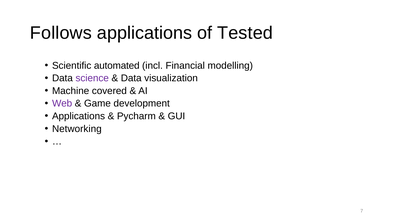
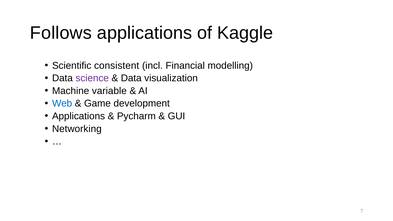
Tested: Tested -> Kaggle
automated: automated -> consistent
covered: covered -> variable
Web colour: purple -> blue
